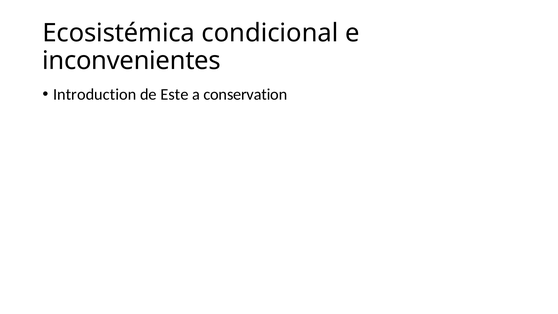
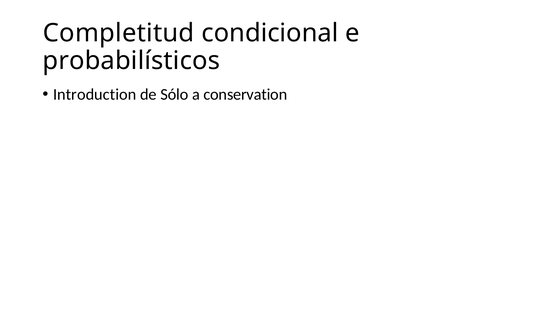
Ecosistémica: Ecosistémica -> Completitud
inconvenientes: inconvenientes -> probabilísticos
Este: Este -> Sólo
